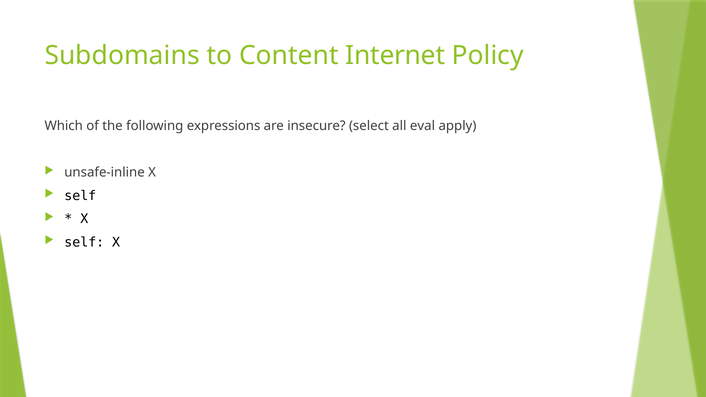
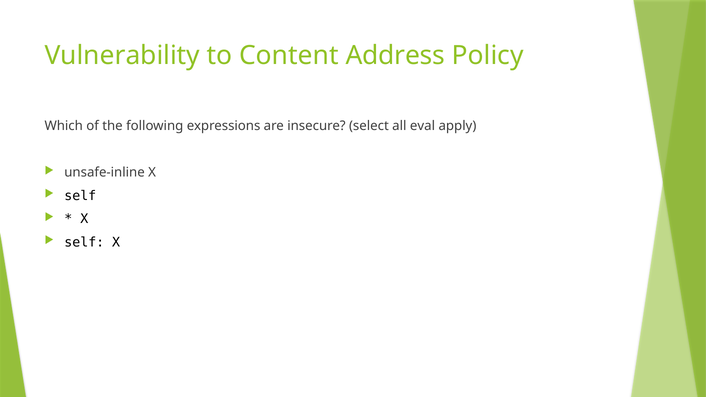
Subdomains: Subdomains -> Vulnerability
Internet: Internet -> Address
